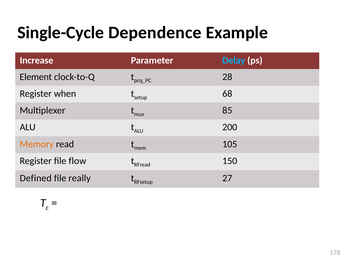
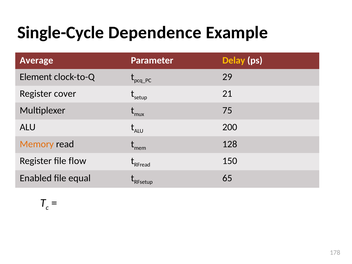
Increase: Increase -> Average
Delay colour: light blue -> yellow
28: 28 -> 29
when: when -> cover
68: 68 -> 21
85: 85 -> 75
105: 105 -> 128
Defined: Defined -> Enabled
really: really -> equal
27: 27 -> 65
